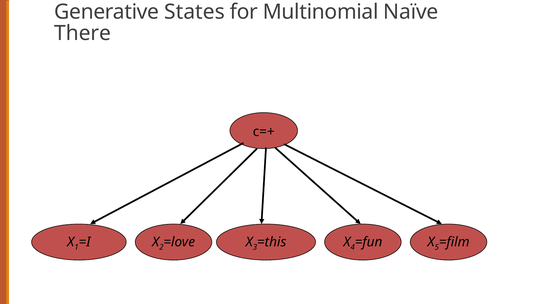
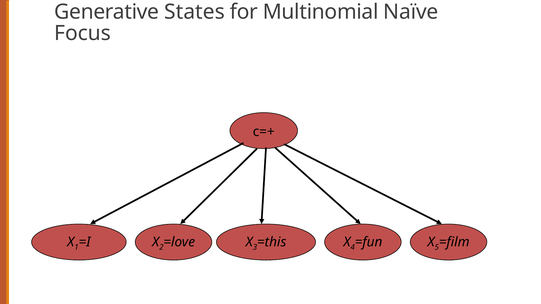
There: There -> Focus
